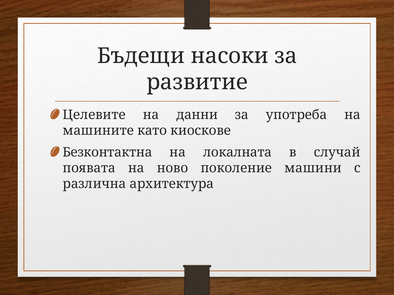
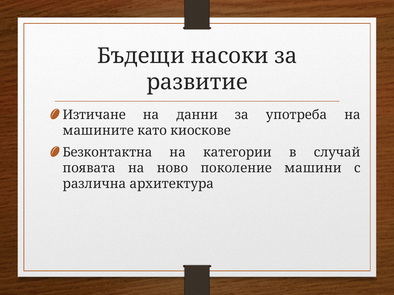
Целевите: Целевите -> Изтичане
локалната: локалната -> категории
